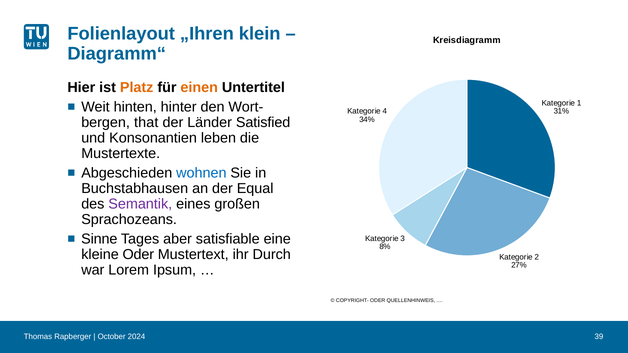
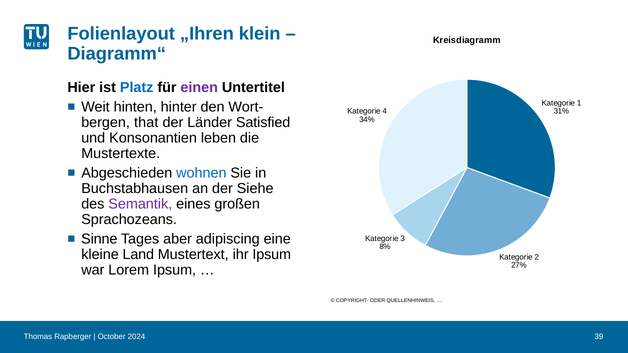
Platz colour: orange -> blue
einen colour: orange -> purple
Equal: Equal -> Siehe
satisfiable: satisfiable -> adipiscing
kleine Oder: Oder -> Land
ihr Durch: Durch -> Ipsum
